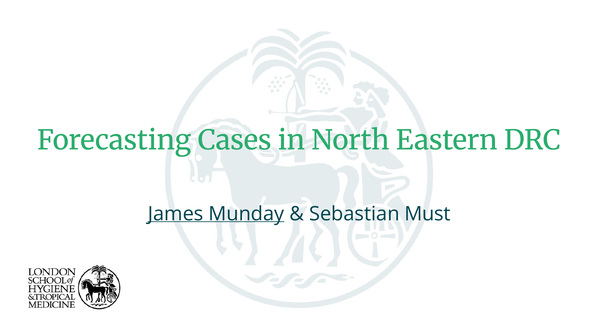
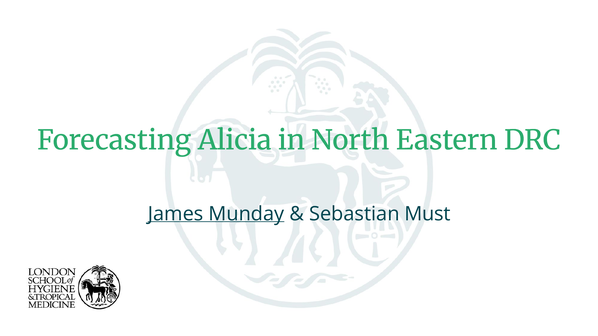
Cases: Cases -> Alicia
